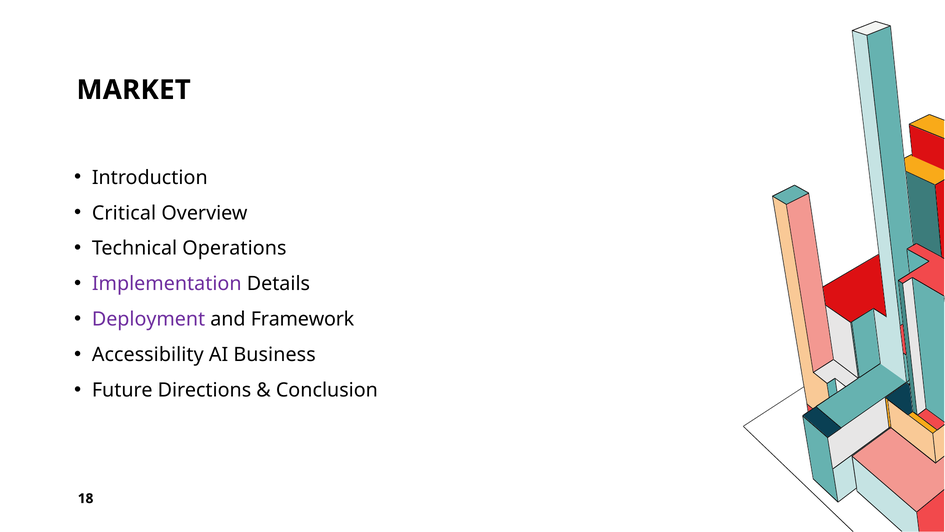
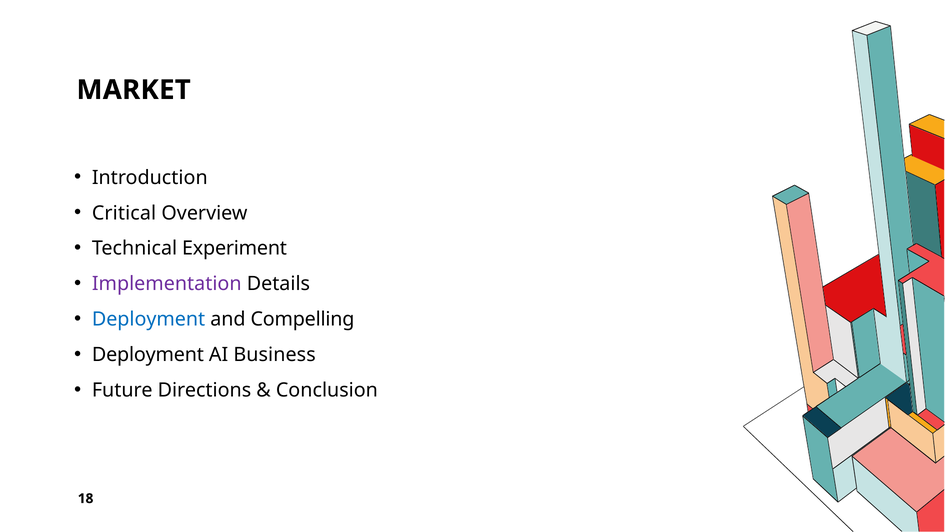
Operations: Operations -> Experiment
Deployment at (149, 319) colour: purple -> blue
Framework: Framework -> Compelling
Accessibility at (148, 355): Accessibility -> Deployment
